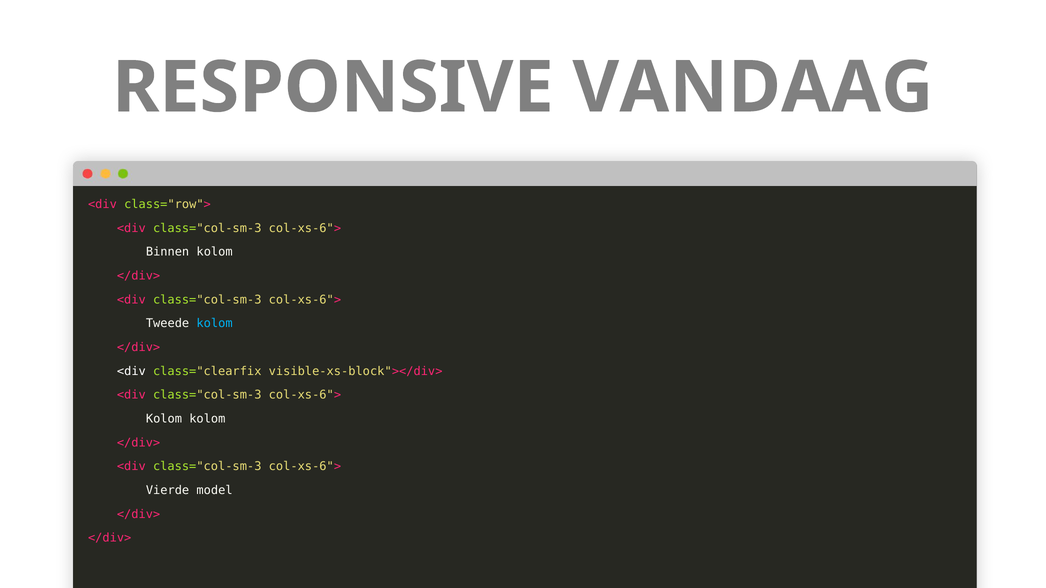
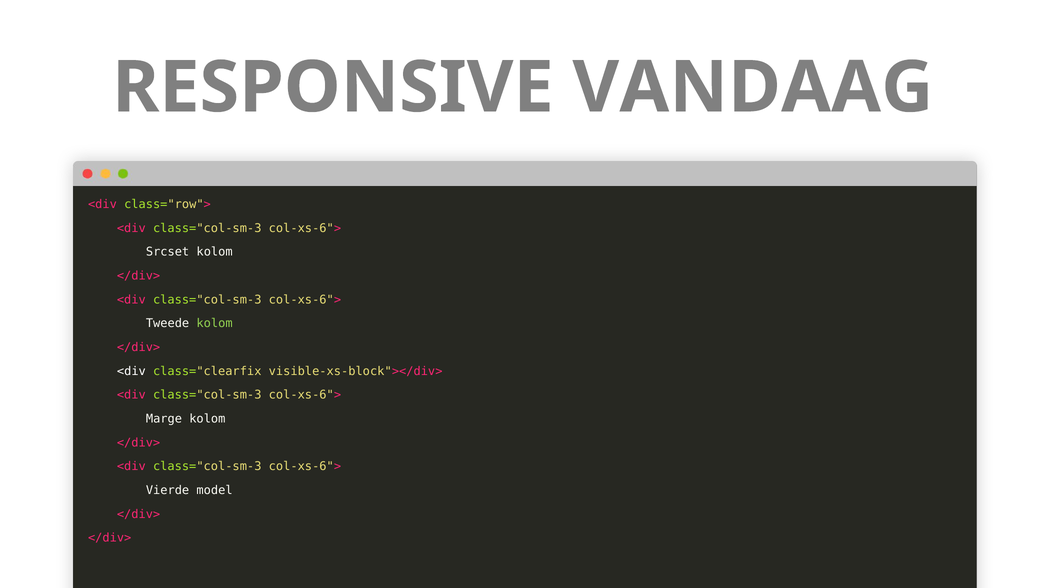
Binnen: Binnen -> Srcset
kolom at (215, 324) colour: light blue -> light green
Kolom at (164, 419): Kolom -> Marge
